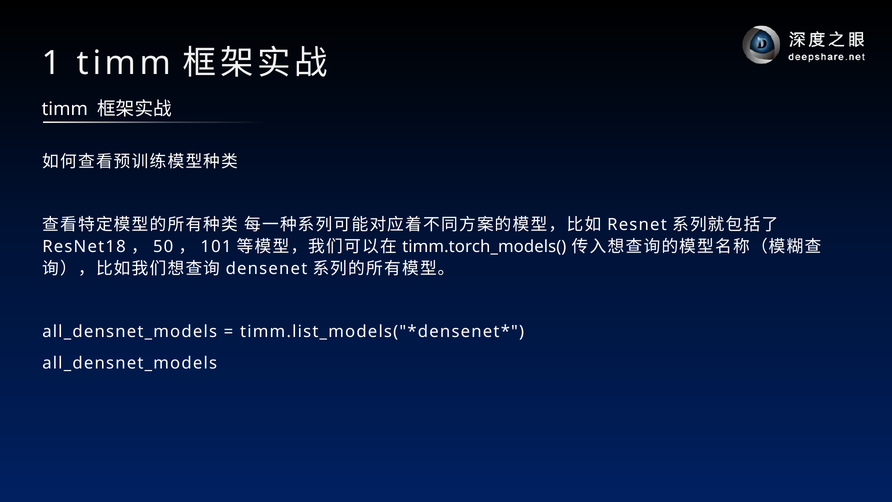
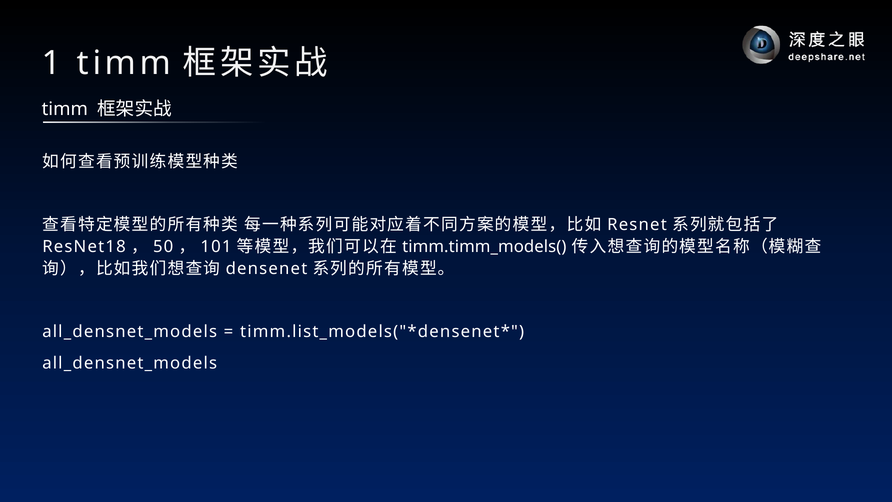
timm.torch_models(: timm.torch_models( -> timm.timm_models(
